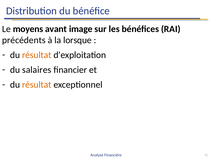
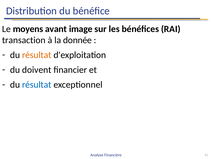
précédents: précédents -> transaction
lorsque: lorsque -> donnée
salaires: salaires -> doivent
résultat at (37, 85) colour: orange -> blue
